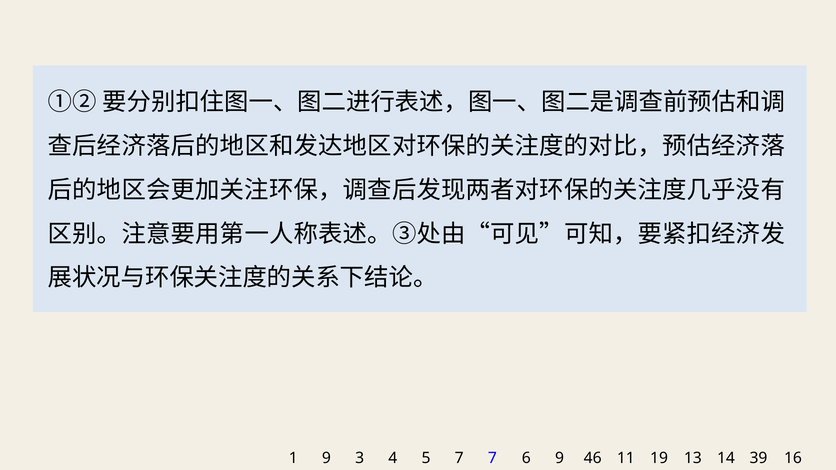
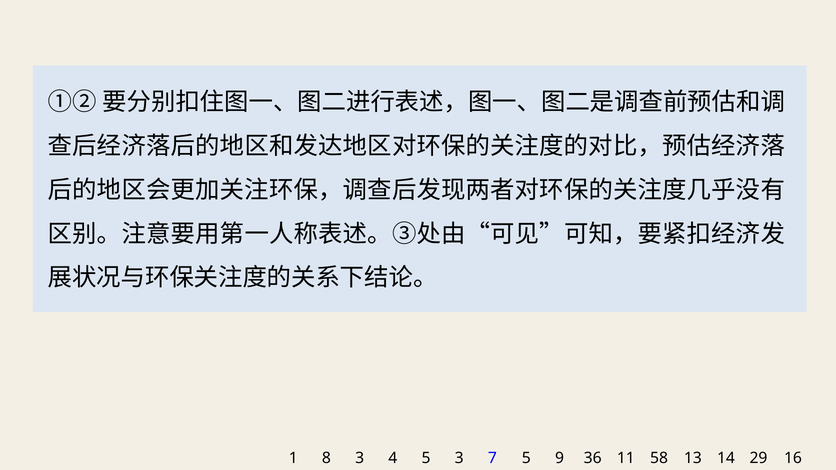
1 9: 9 -> 8
3 7: 7 -> 3
5 6: 6 -> 5
46: 46 -> 36
19: 19 -> 58
39: 39 -> 29
